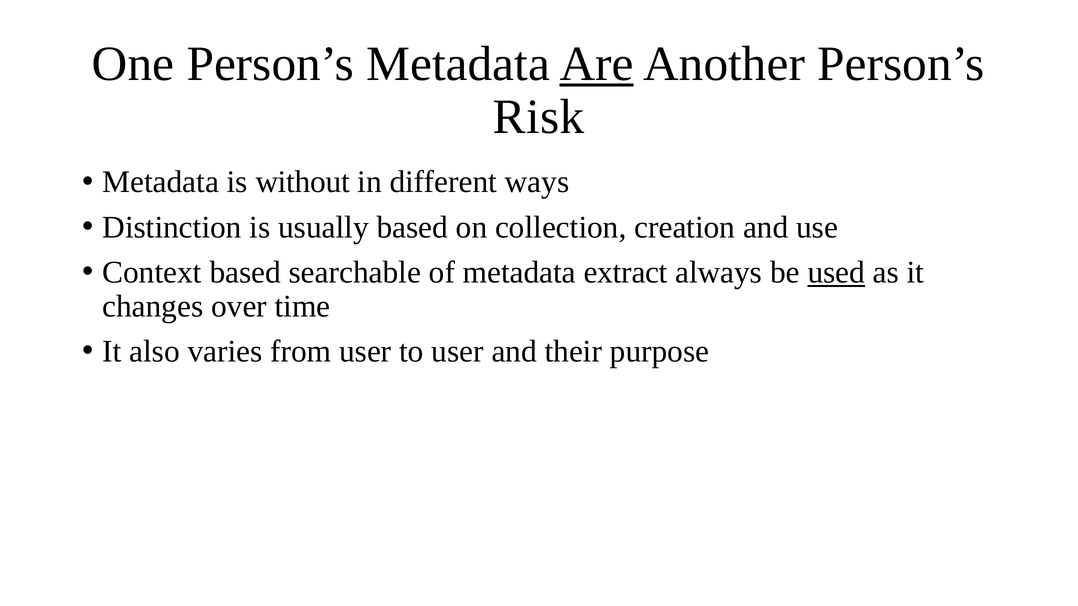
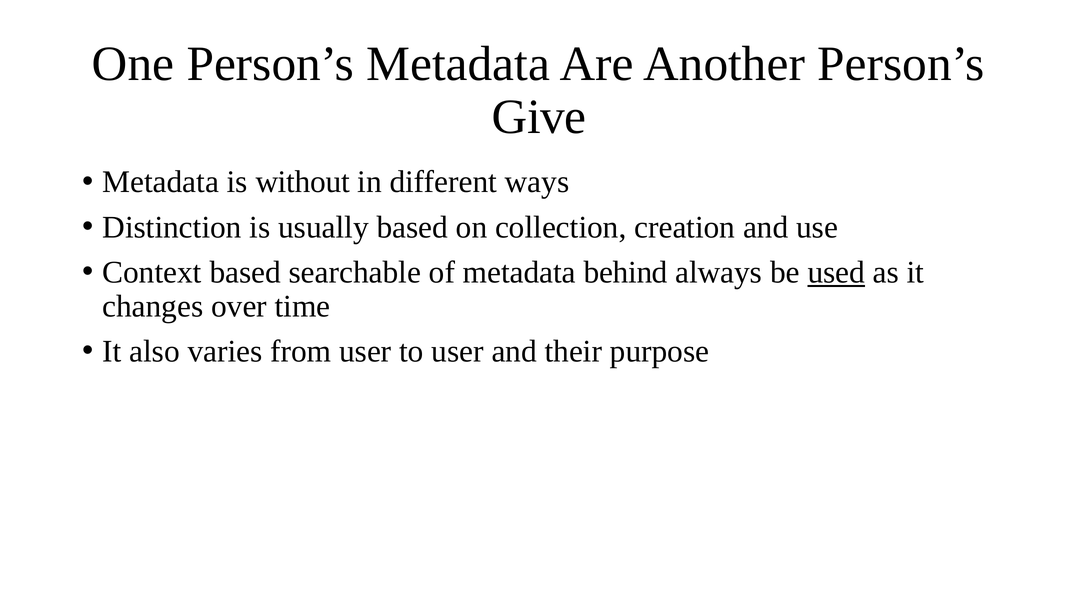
Are underline: present -> none
Risk: Risk -> Give
extract: extract -> behind
